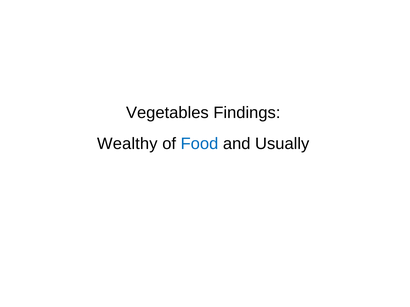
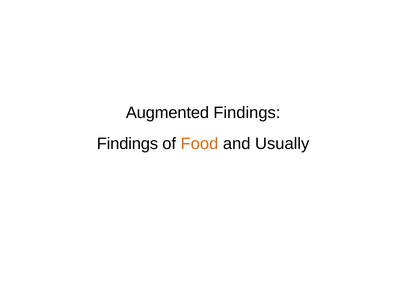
Vegetables: Vegetables -> Augmented
Wealthy at (127, 144): Wealthy -> Findings
Food colour: blue -> orange
